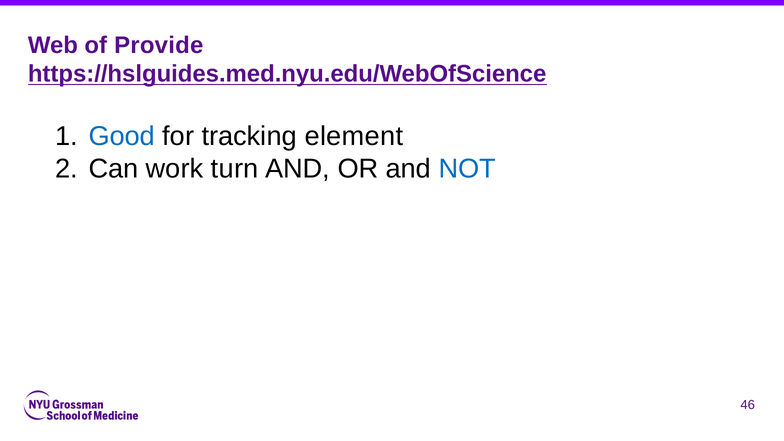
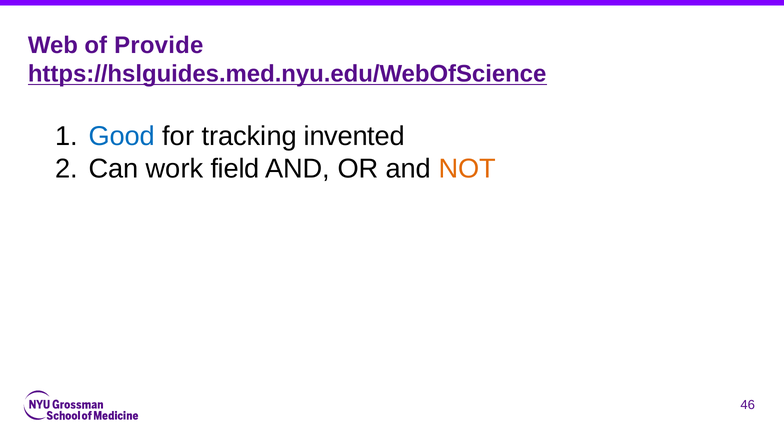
element: element -> invented
turn: turn -> field
NOT colour: blue -> orange
